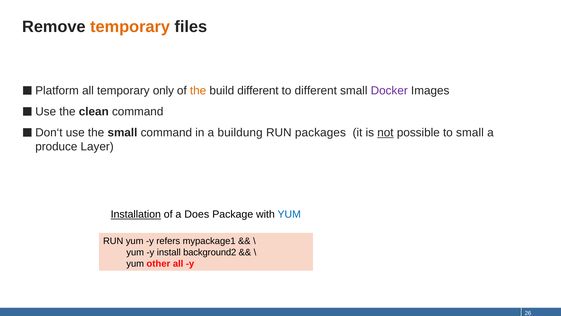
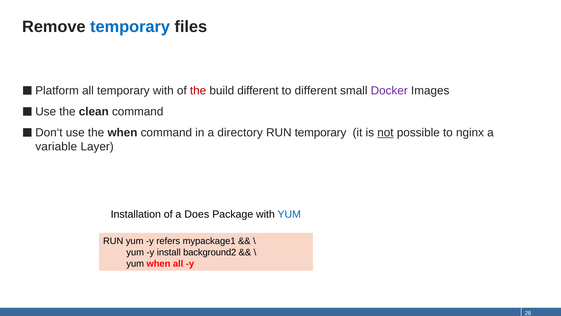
temporary at (130, 27) colour: orange -> blue
temporary only: only -> with
the at (198, 91) colour: orange -> red
the small: small -> when
buildung: buildung -> directory
RUN packages: packages -> temporary
to small: small -> nginx
produce: produce -> variable
Installation underline: present -> none
yum other: other -> when
